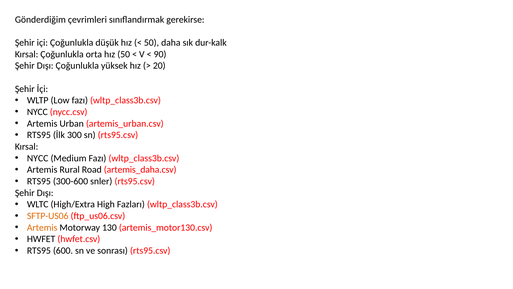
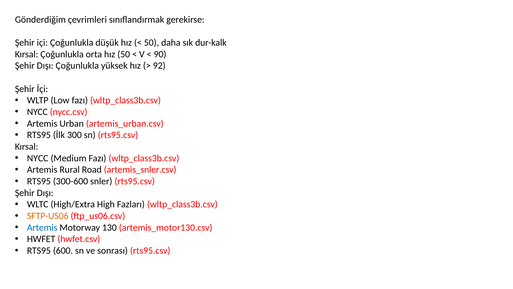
20: 20 -> 92
artemis_daha.csv: artemis_daha.csv -> artemis_snler.csv
Artemis at (42, 227) colour: orange -> blue
